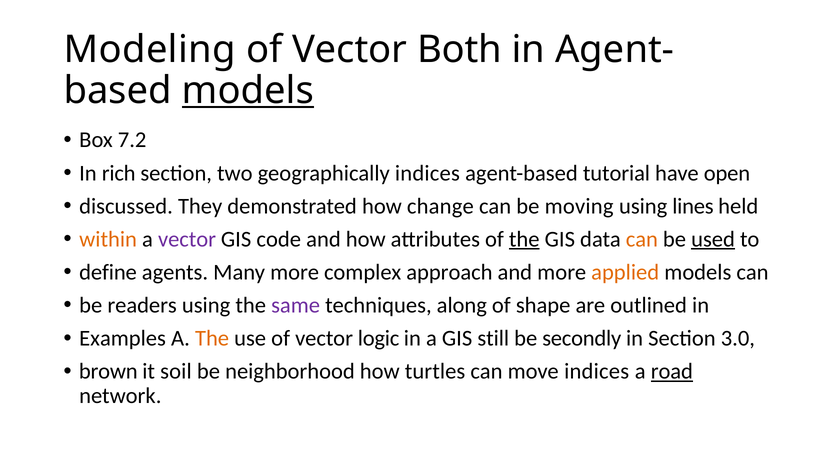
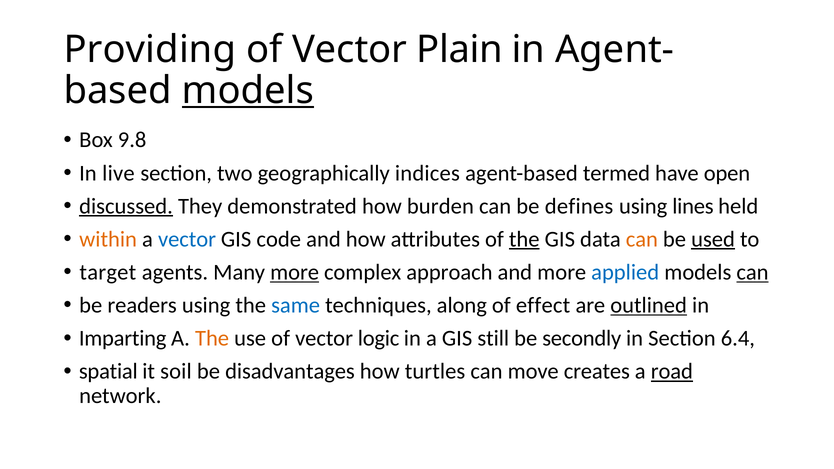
Modeling: Modeling -> Providing
Both: Both -> Plain
7.2: 7.2 -> 9.8
rich: rich -> live
tutorial: tutorial -> termed
discussed underline: none -> present
change: change -> burden
moving: moving -> defines
vector at (187, 239) colour: purple -> blue
define: define -> target
more at (295, 272) underline: none -> present
applied colour: orange -> blue
can at (753, 272) underline: none -> present
same colour: purple -> blue
shape: shape -> effect
outlined underline: none -> present
Examples: Examples -> Imparting
3.0: 3.0 -> 6.4
brown: brown -> spatial
neighborhood: neighborhood -> disadvantages
move indices: indices -> creates
